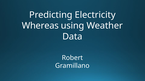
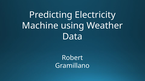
Whereas: Whereas -> Machine
